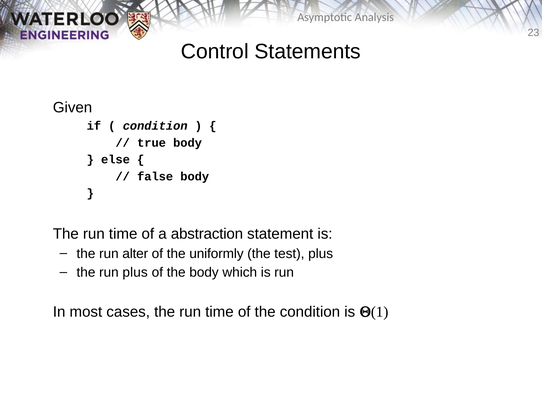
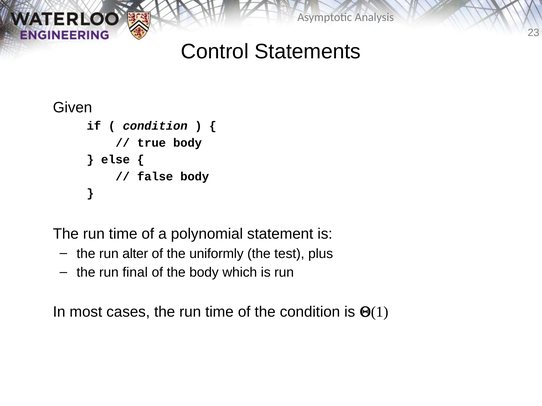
abstraction: abstraction -> polynomial
run plus: plus -> final
